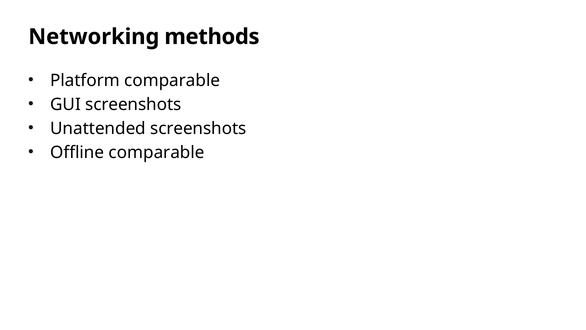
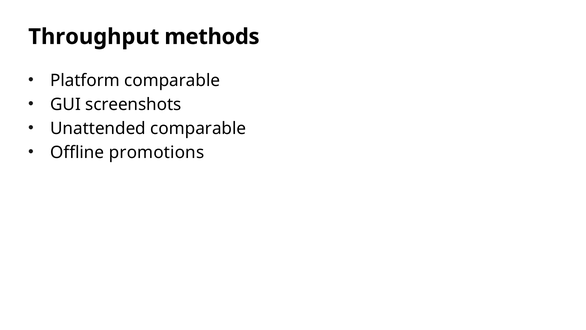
Networking: Networking -> Throughput
Unattended screenshots: screenshots -> comparable
Offline comparable: comparable -> promotions
